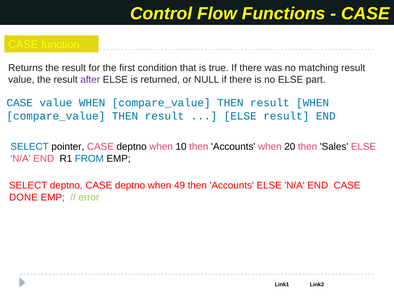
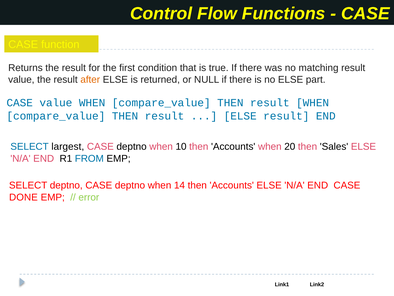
after colour: purple -> orange
pointer: pointer -> largest
49: 49 -> 14
